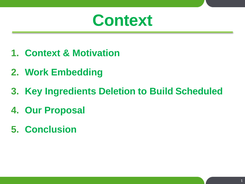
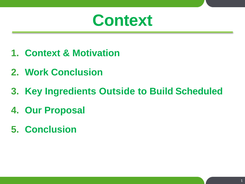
Work Embedding: Embedding -> Conclusion
Deletion: Deletion -> Outside
